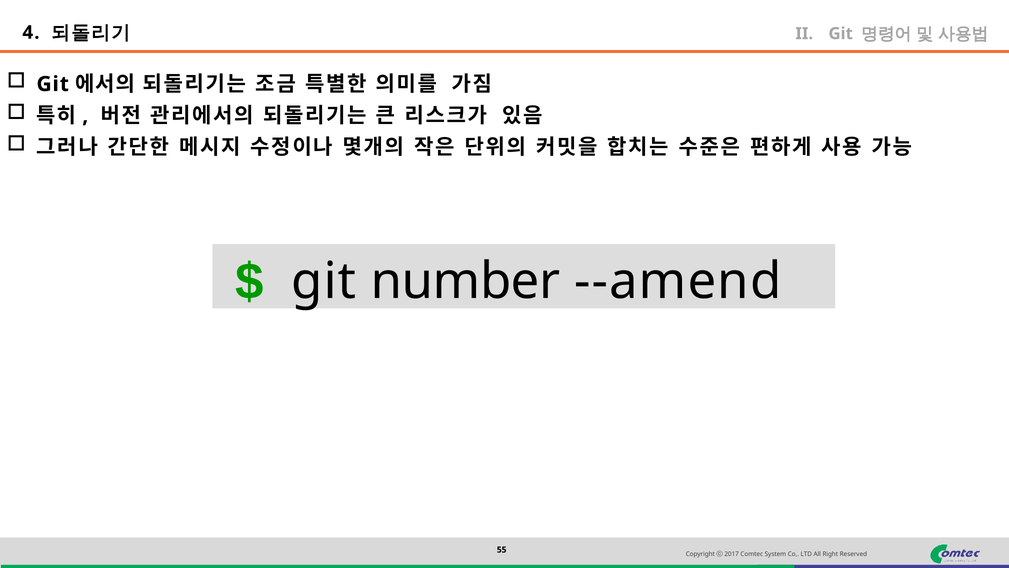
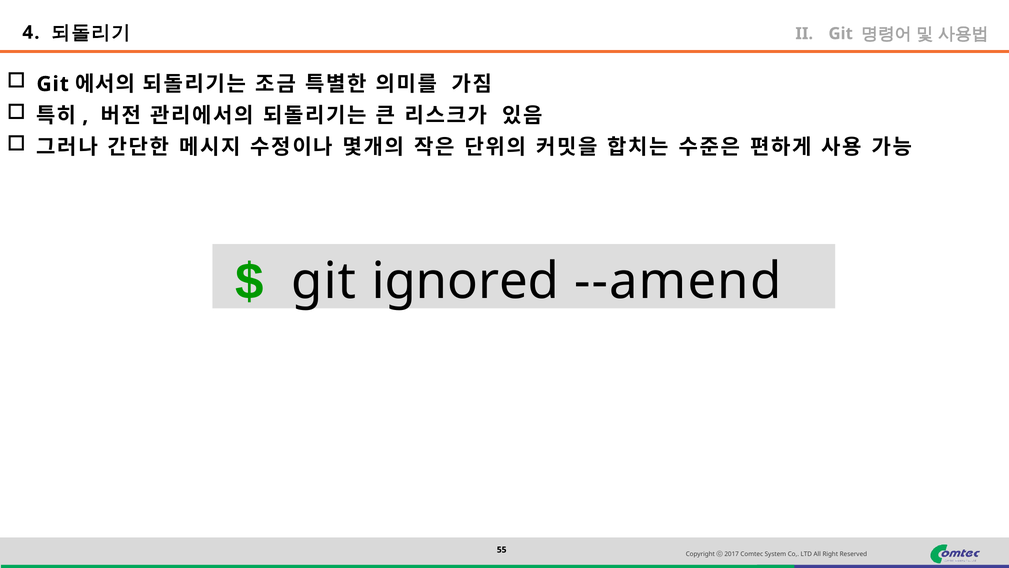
number: number -> ignored
